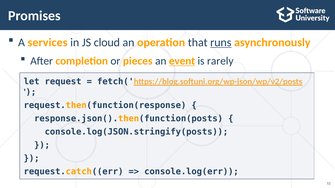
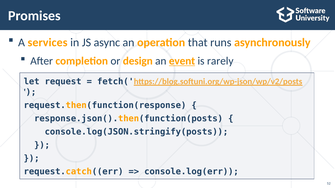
cloud: cloud -> async
runs underline: present -> none
pieces: pieces -> design
